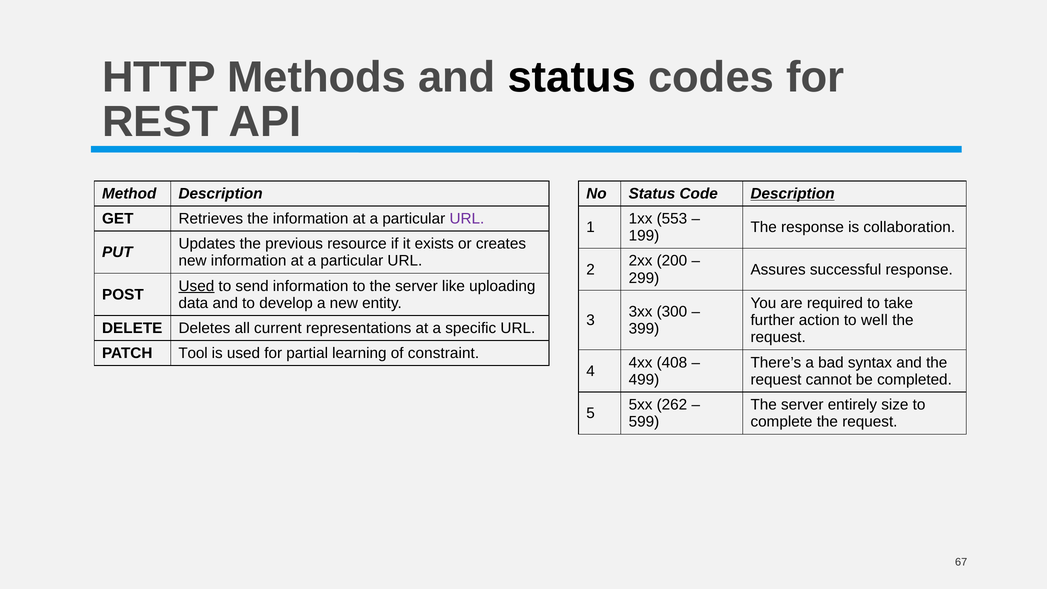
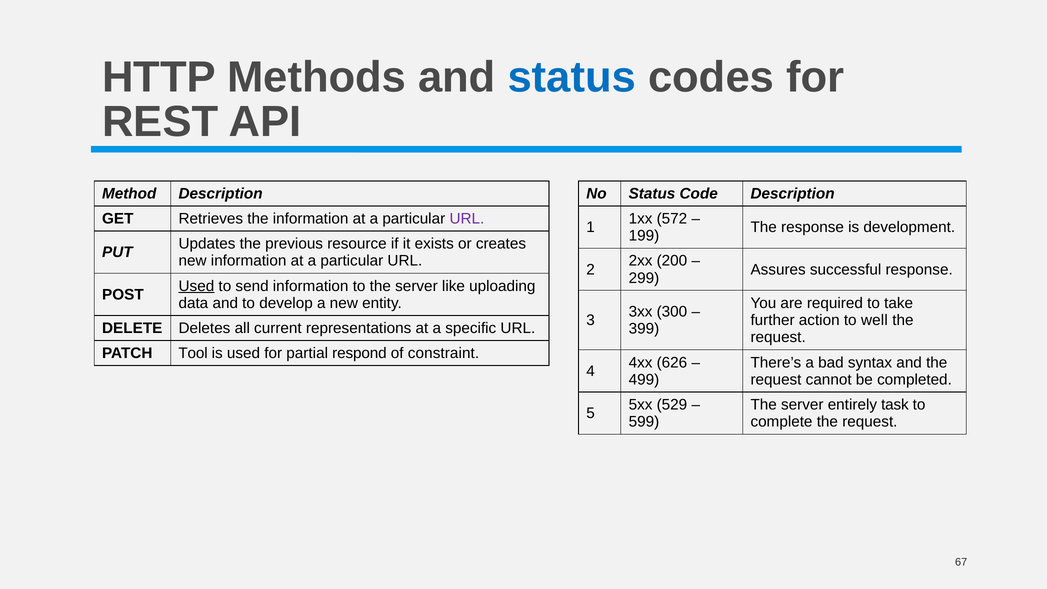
status at (572, 78) colour: black -> blue
Description at (793, 194) underline: present -> none
553: 553 -> 572
collaboration: collaboration -> development
learning: learning -> respond
408: 408 -> 626
262: 262 -> 529
size: size -> task
